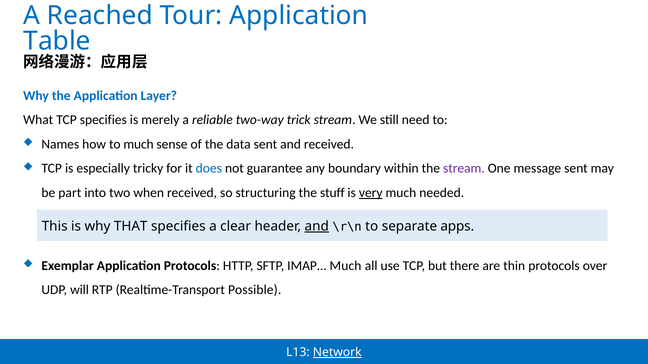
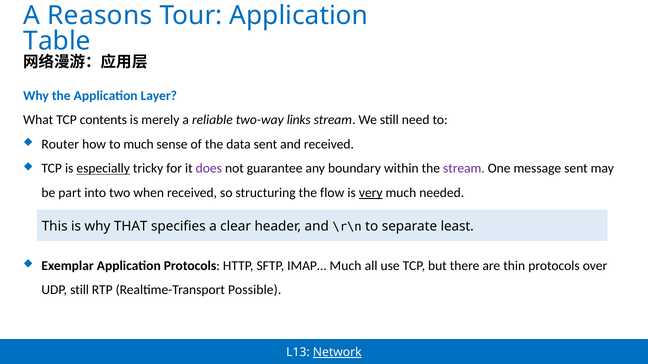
Reached: Reached -> Reasons
TCP specifies: specifies -> contents
trick: trick -> links
Names: Names -> Router
especially underline: none -> present
does colour: blue -> purple
stuff: stuff -> flow
and at (317, 227) underline: present -> none
apps: apps -> least
UDP will: will -> still
